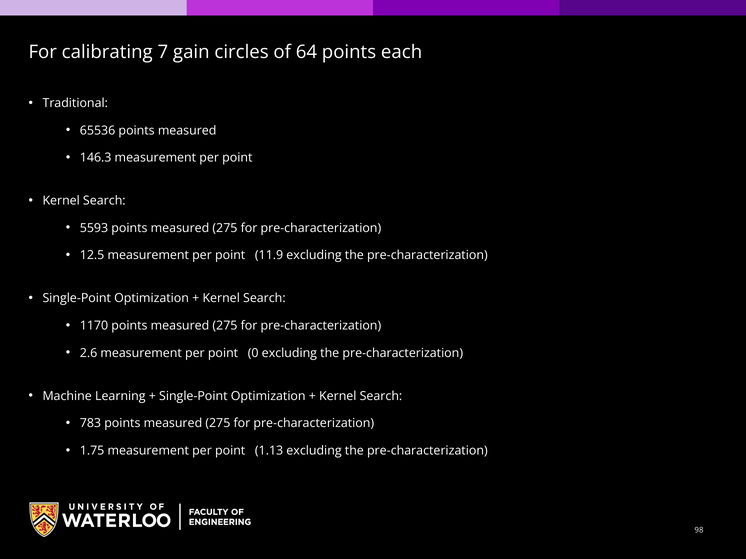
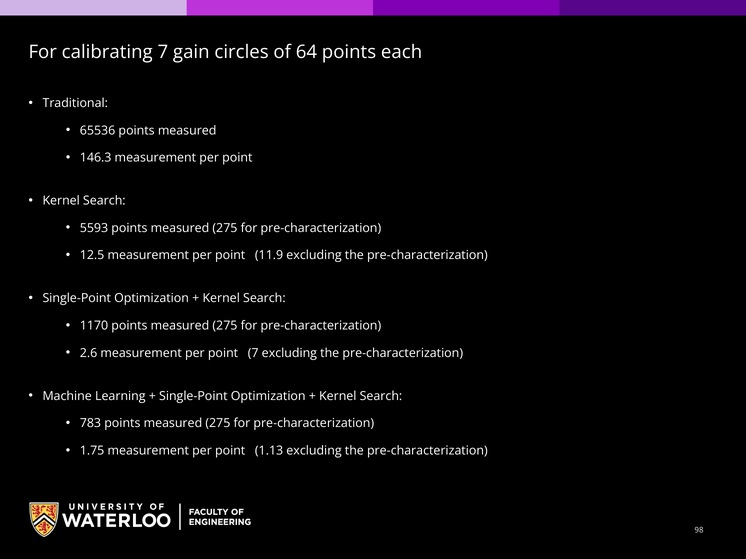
point 0: 0 -> 7
